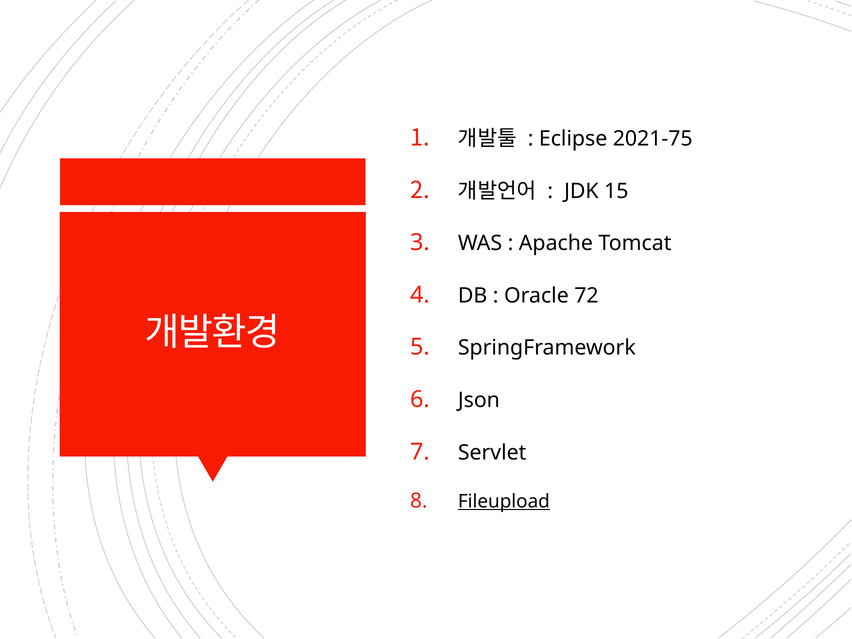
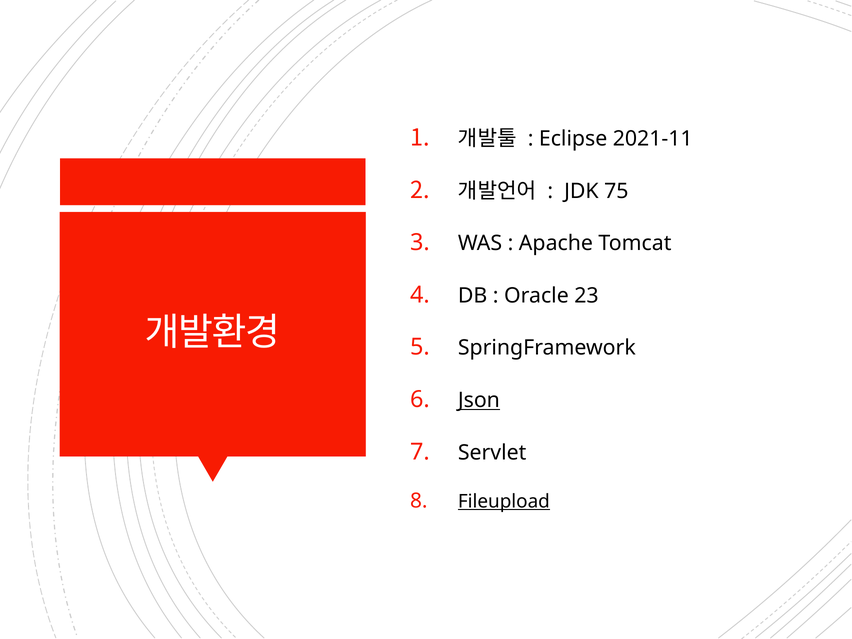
2021-75: 2021-75 -> 2021-11
15: 15 -> 75
72: 72 -> 23
Json underline: none -> present
